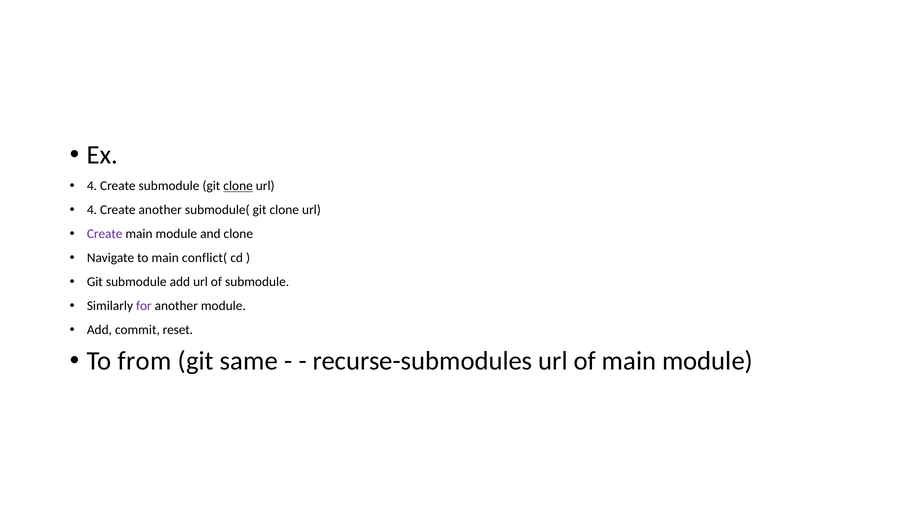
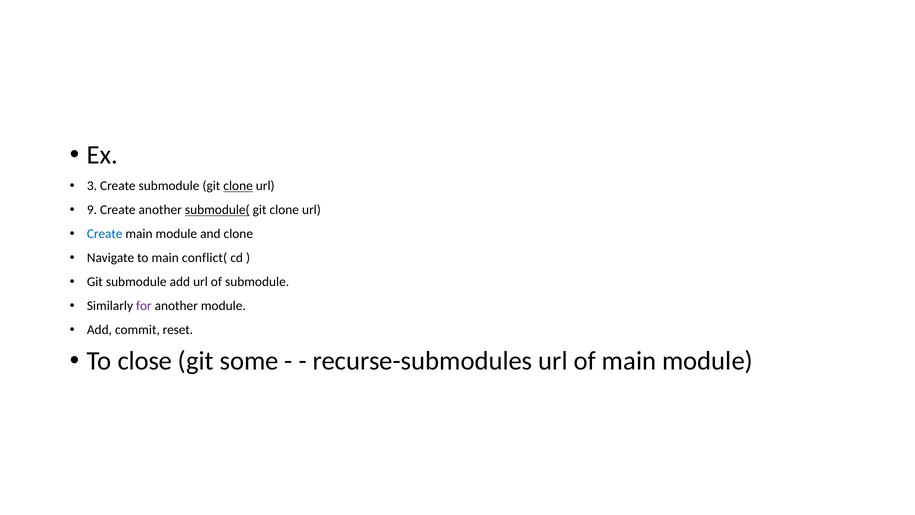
4 at (92, 186): 4 -> 3
4 at (92, 210): 4 -> 9
submodule( underline: none -> present
Create at (105, 234) colour: purple -> blue
from: from -> close
same: same -> some
